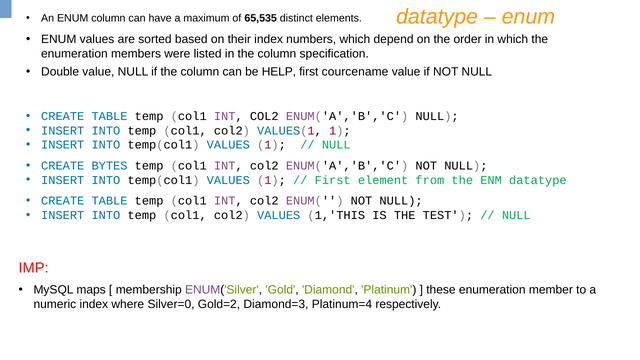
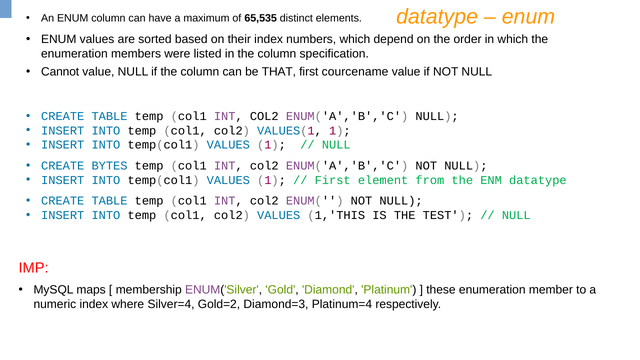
Double: Double -> Cannot
HELP: HELP -> THAT
Silver=0: Silver=0 -> Silver=4
